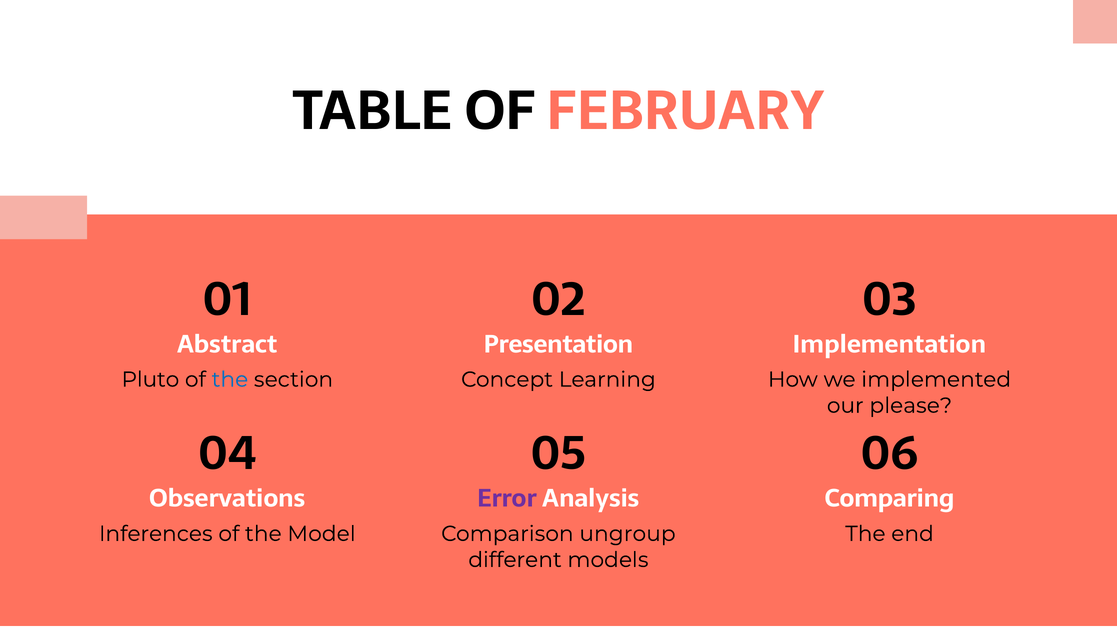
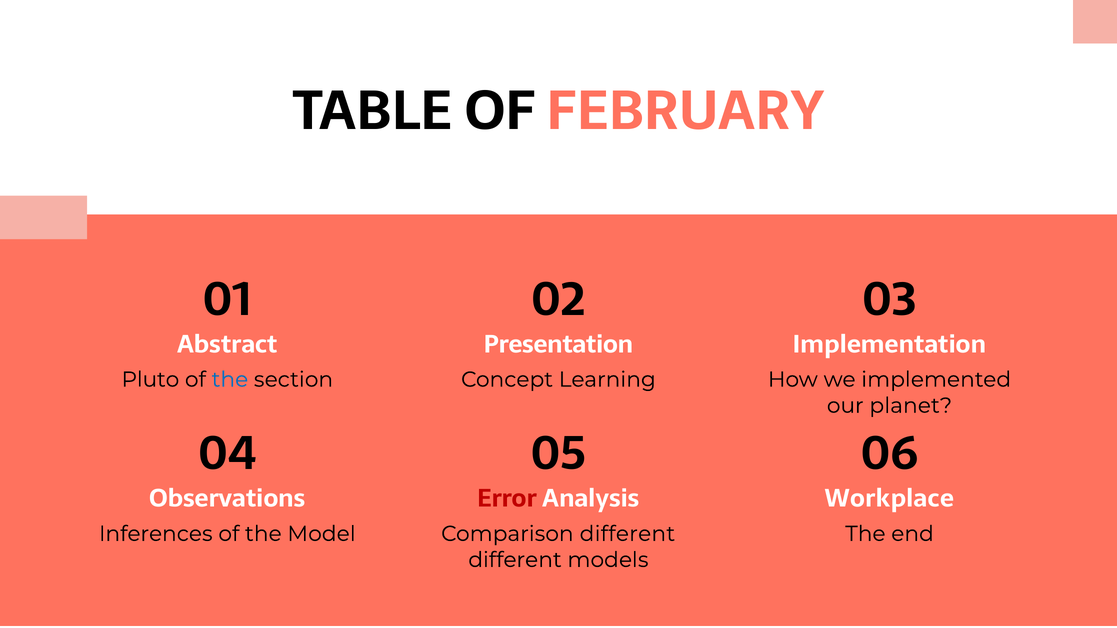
please: please -> planet
Error colour: purple -> red
Comparing: Comparing -> Workplace
Comparison ungroup: ungroup -> different
